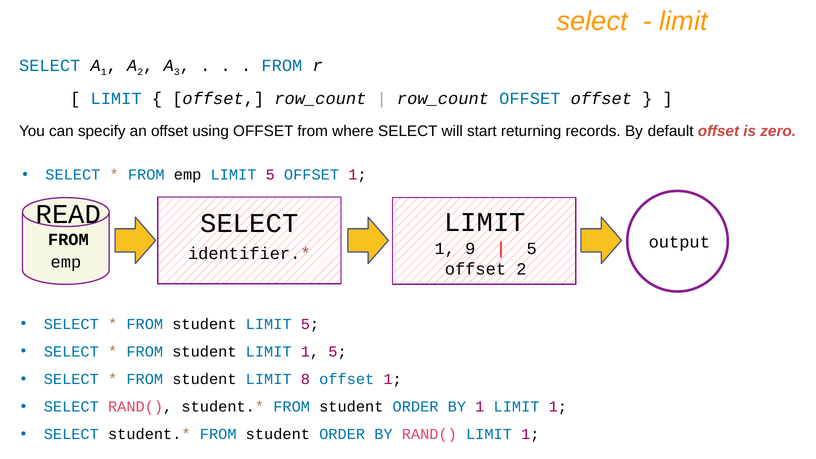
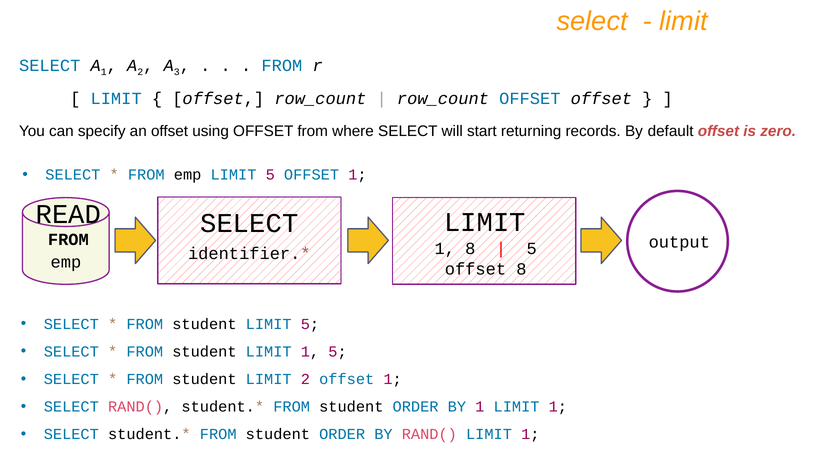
1 9: 9 -> 8
offset 2: 2 -> 8
LIMIT 8: 8 -> 2
